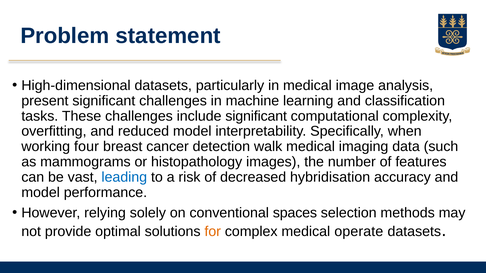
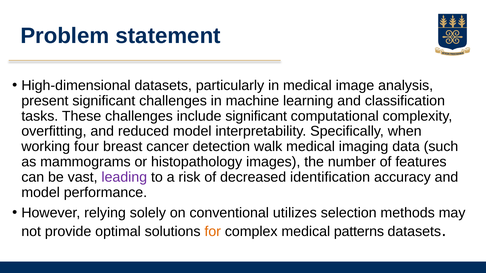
leading colour: blue -> purple
hybridisation: hybridisation -> identification
spaces: spaces -> utilizes
operate: operate -> patterns
